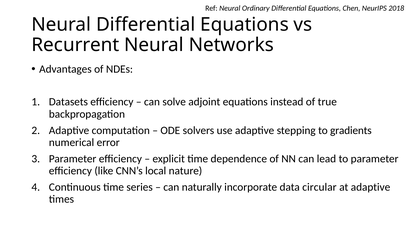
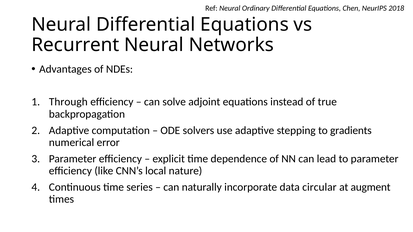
Datasets: Datasets -> Through
at adaptive: adaptive -> augment
